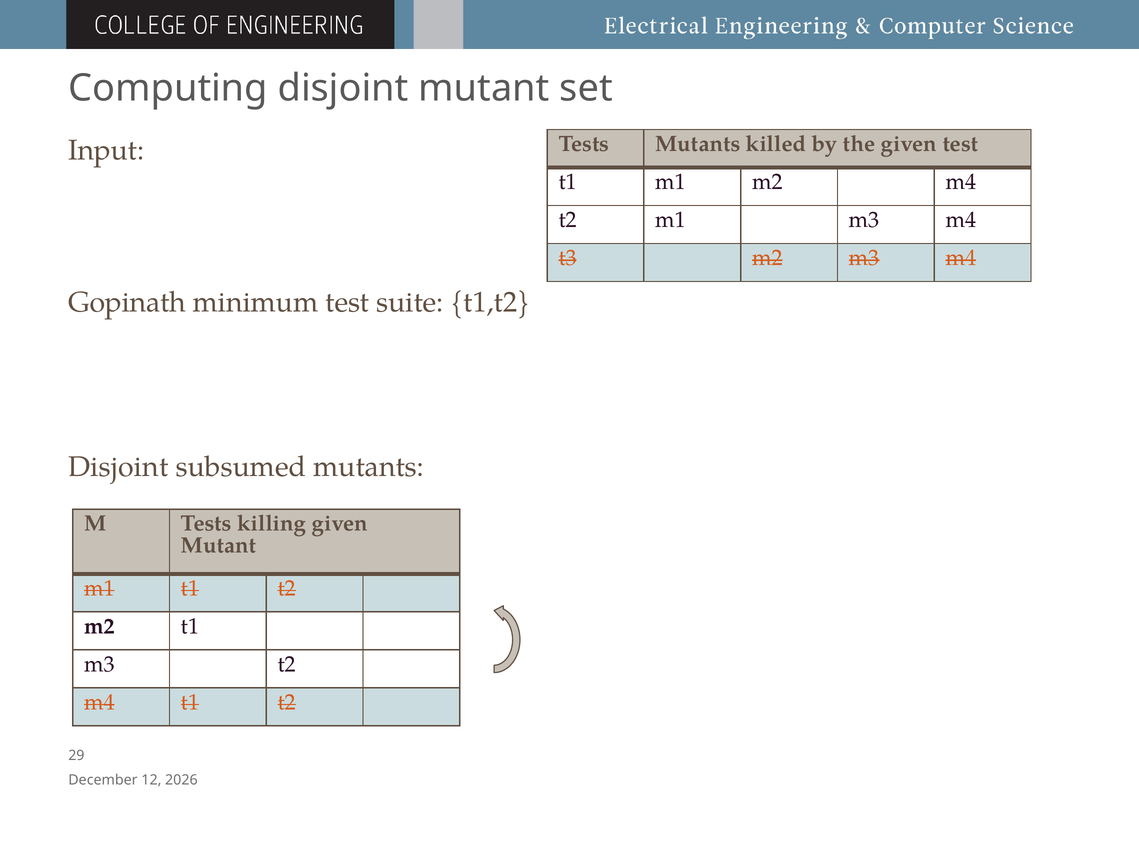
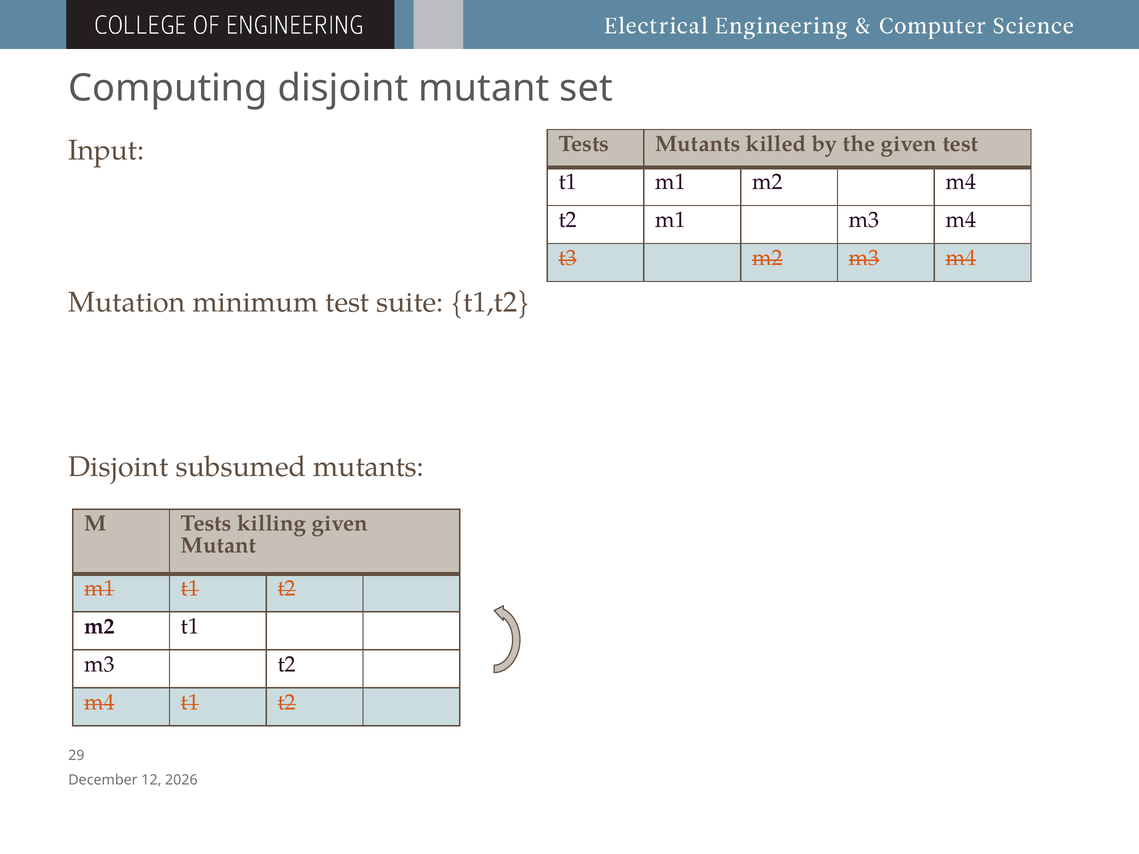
Gopinath: Gopinath -> Mutation
